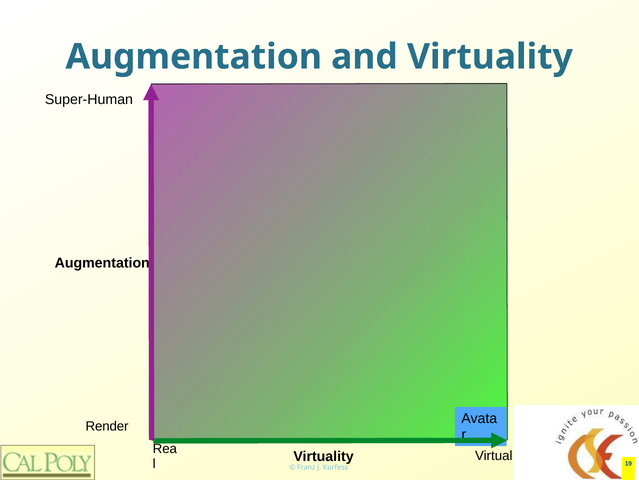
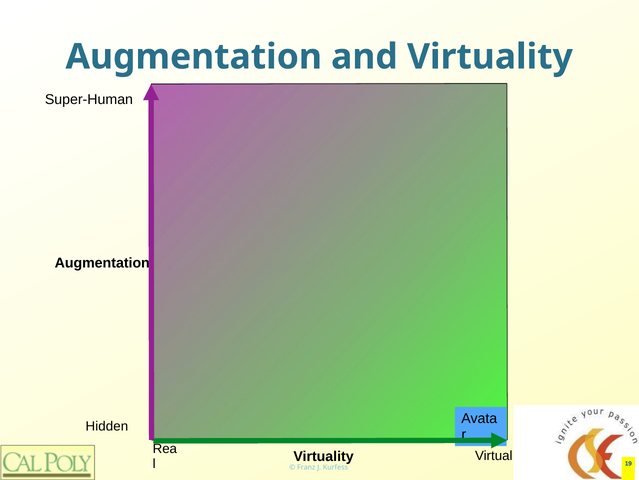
Render: Render -> Hidden
